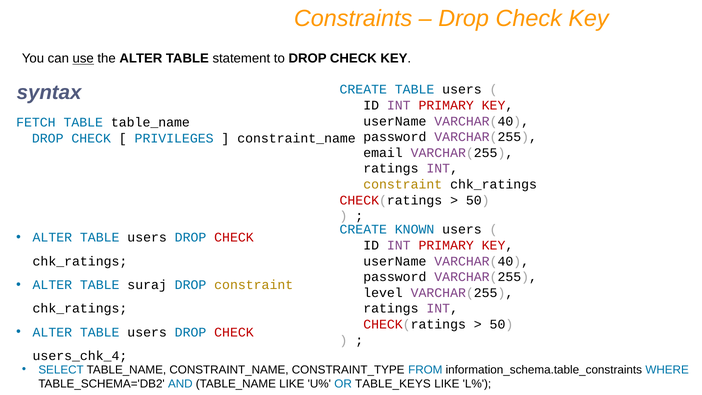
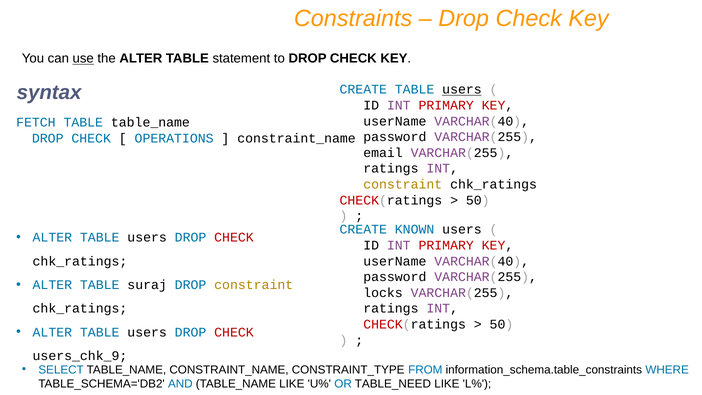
users at (462, 90) underline: none -> present
PRIVILEGES: PRIVILEGES -> OPERATIONS
level: level -> locks
users_chk_4: users_chk_4 -> users_chk_9
TABLE_KEYS: TABLE_KEYS -> TABLE_NEED
